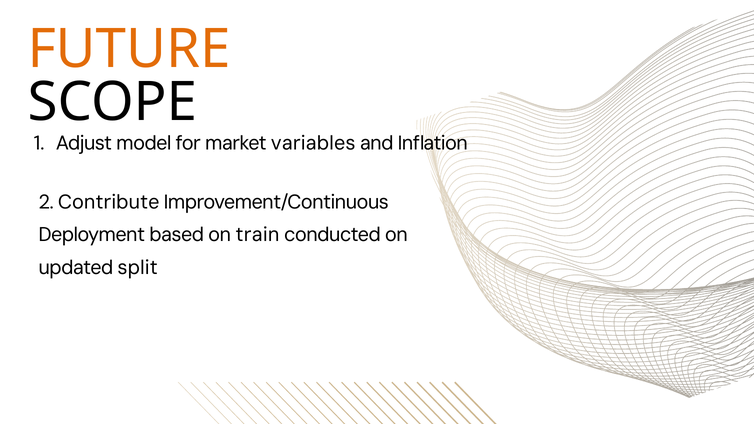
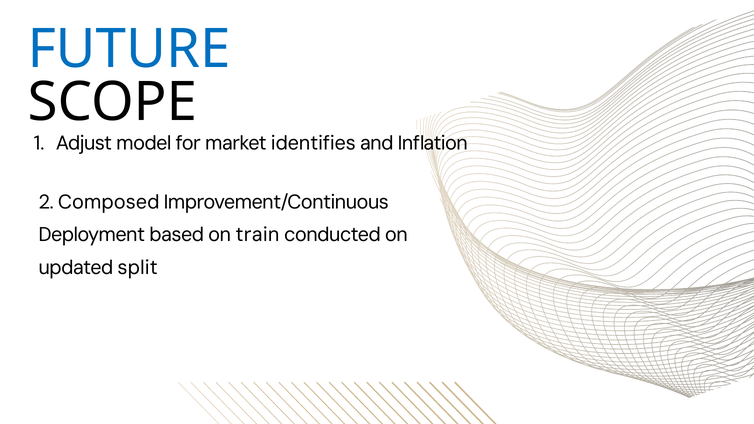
FUTURE colour: orange -> blue
variables: variables -> identifies
Contribute: Contribute -> Composed
